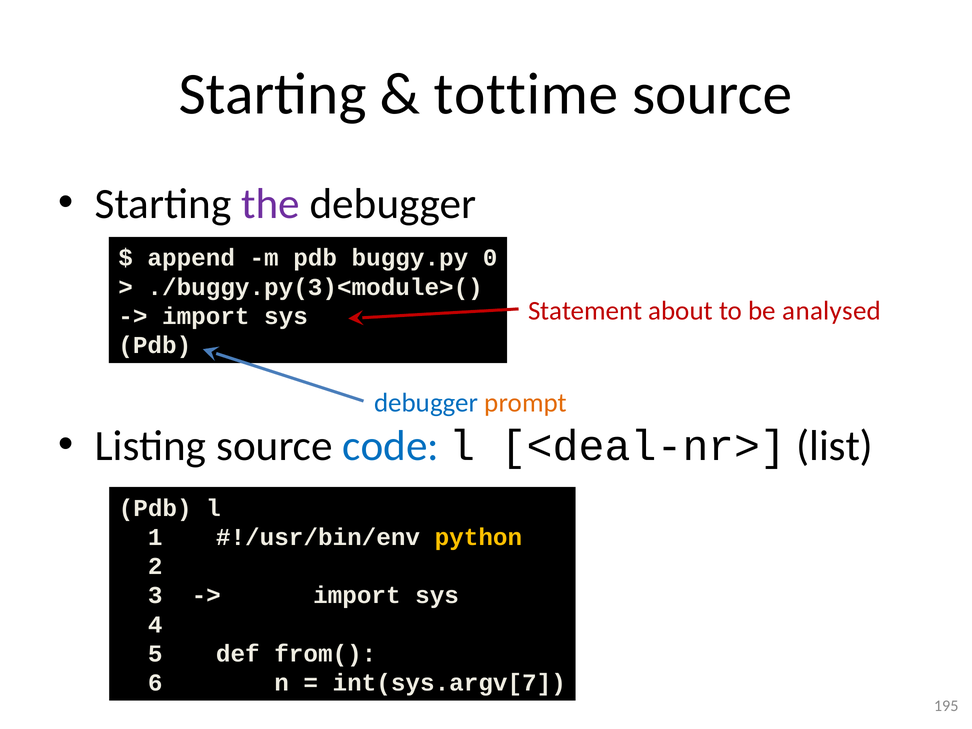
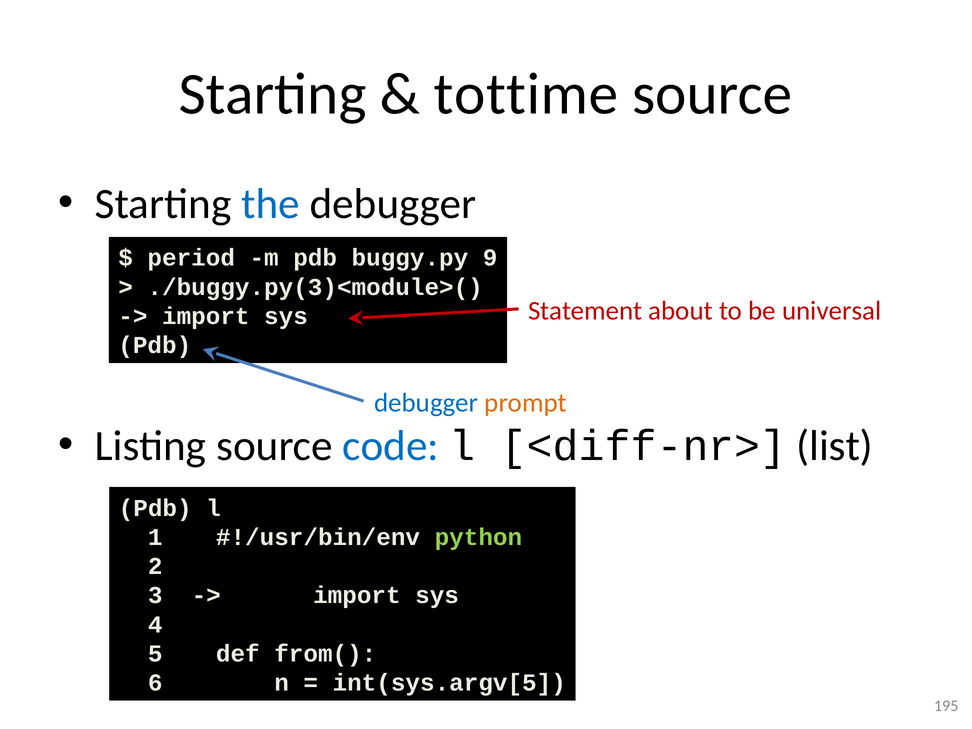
the colour: purple -> blue
append: append -> period
0: 0 -> 9
analysed: analysed -> universal
<deal-nr>: <deal-nr> -> <diff-nr>
python colour: yellow -> light green
int(sys.argv[7: int(sys.argv[7 -> int(sys.argv[5
